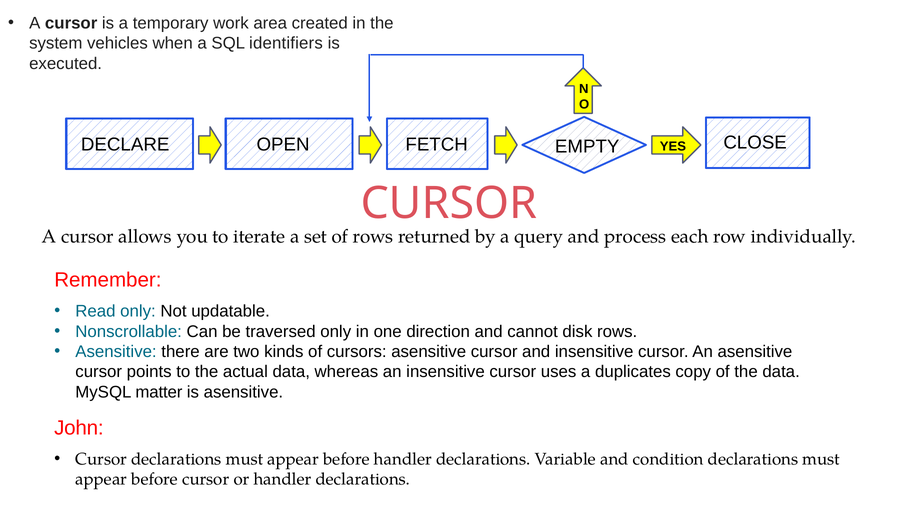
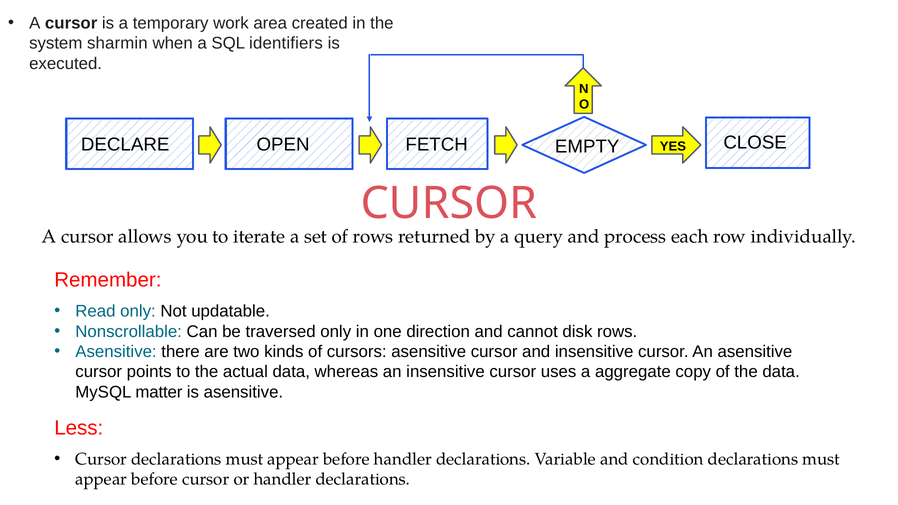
vehicles: vehicles -> sharmin
duplicates: duplicates -> aggregate
John: John -> Less
